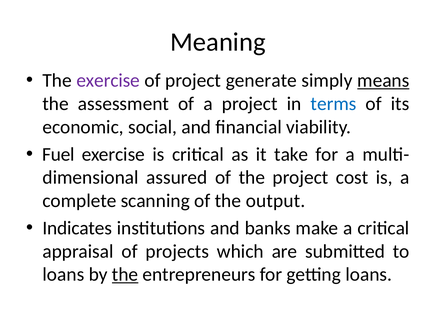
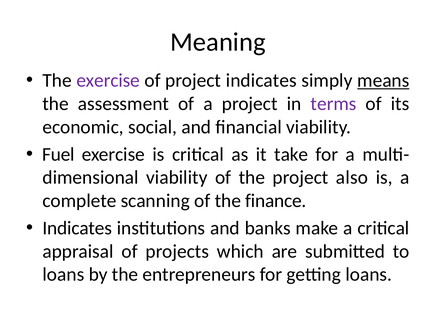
project generate: generate -> indicates
terms colour: blue -> purple
assured at (177, 178): assured -> viability
cost: cost -> also
output: output -> finance
the at (125, 275) underline: present -> none
